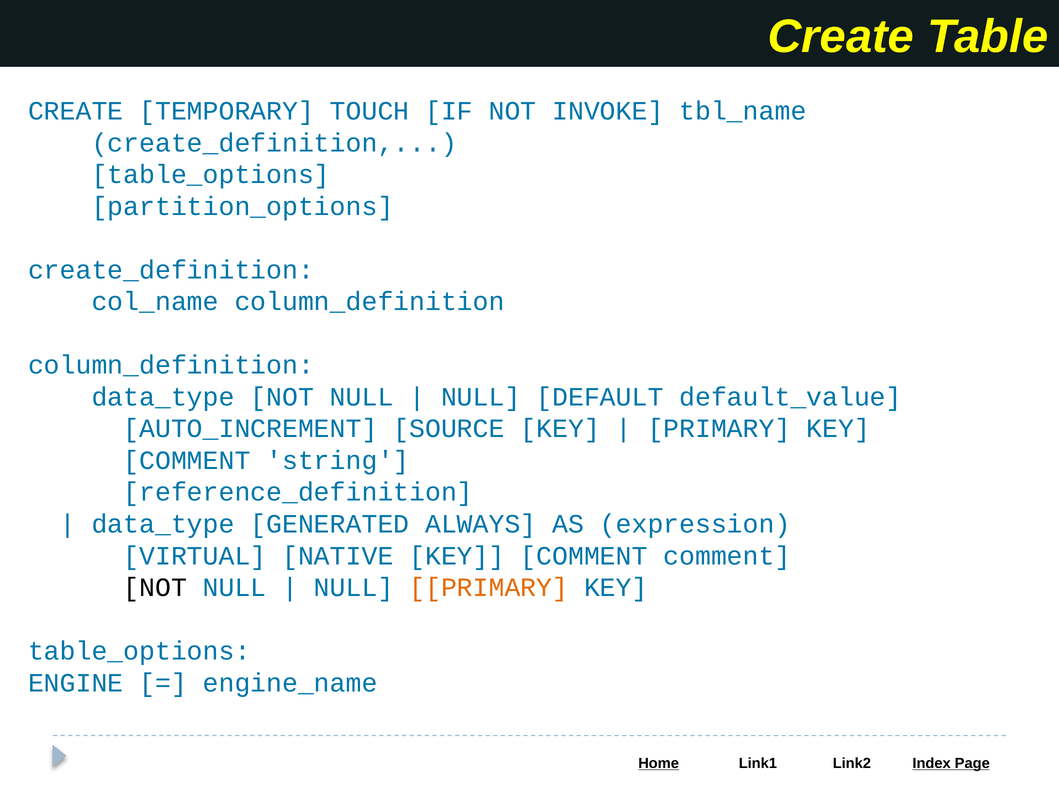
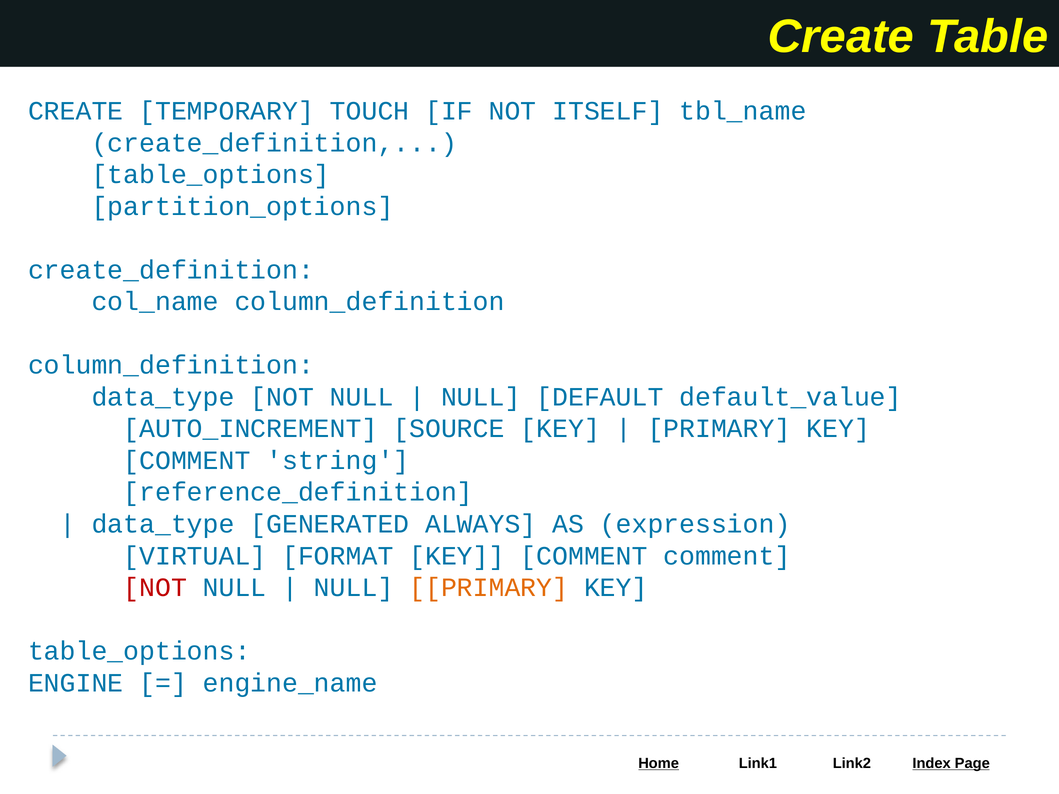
INVOKE: INVOKE -> ITSELF
NATIVE: NATIVE -> FORMAT
NOT at (155, 588) colour: black -> red
